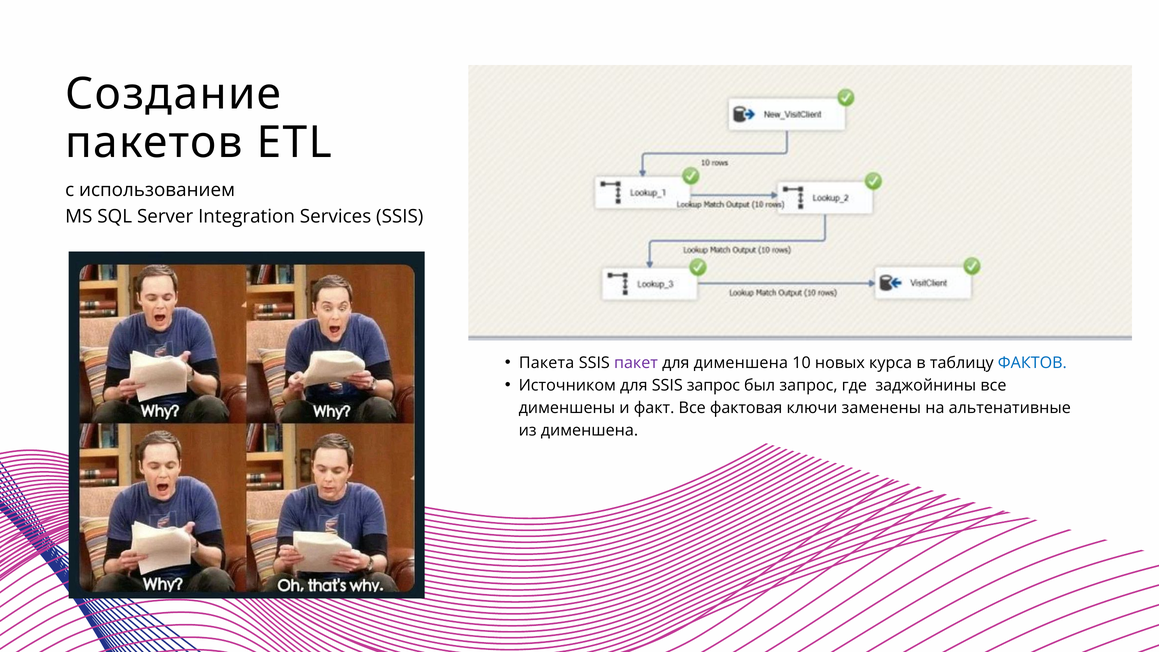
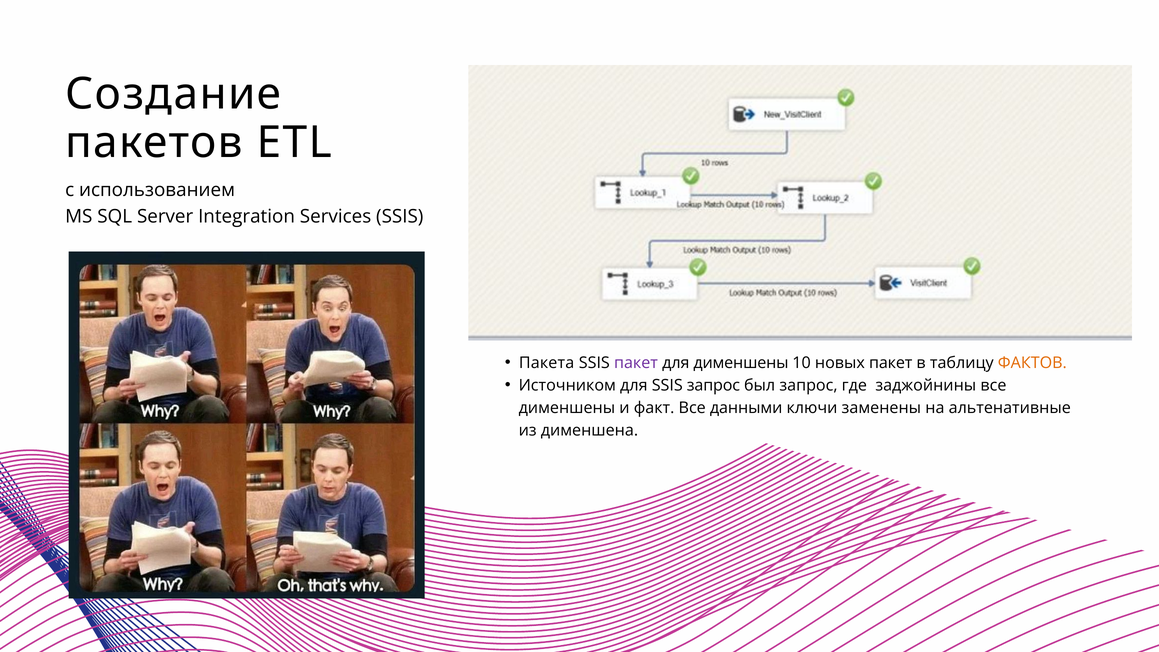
для дименшена: дименшена -> дименшены
новых курса: курса -> пакет
ФАКТОВ colour: blue -> orange
фактовая: фактовая -> данными
